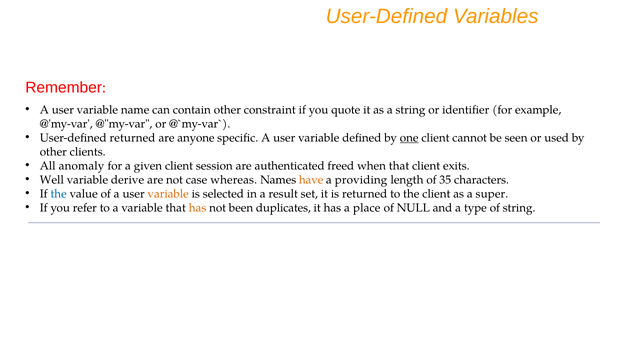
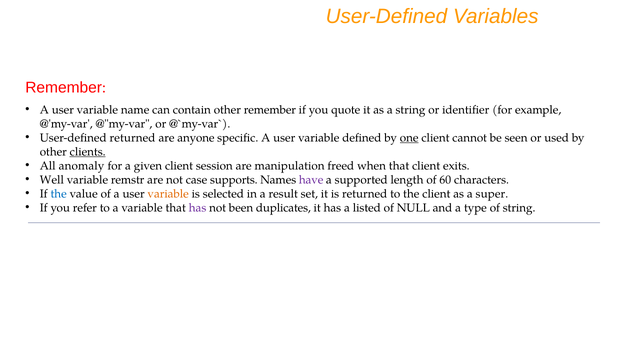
other constraint: constraint -> remember
clients underline: none -> present
authenticated: authenticated -> manipulation
derive: derive -> remstr
whereas: whereas -> supports
have colour: orange -> purple
providing: providing -> supported
35: 35 -> 60
has at (198, 207) colour: orange -> purple
place: place -> listed
